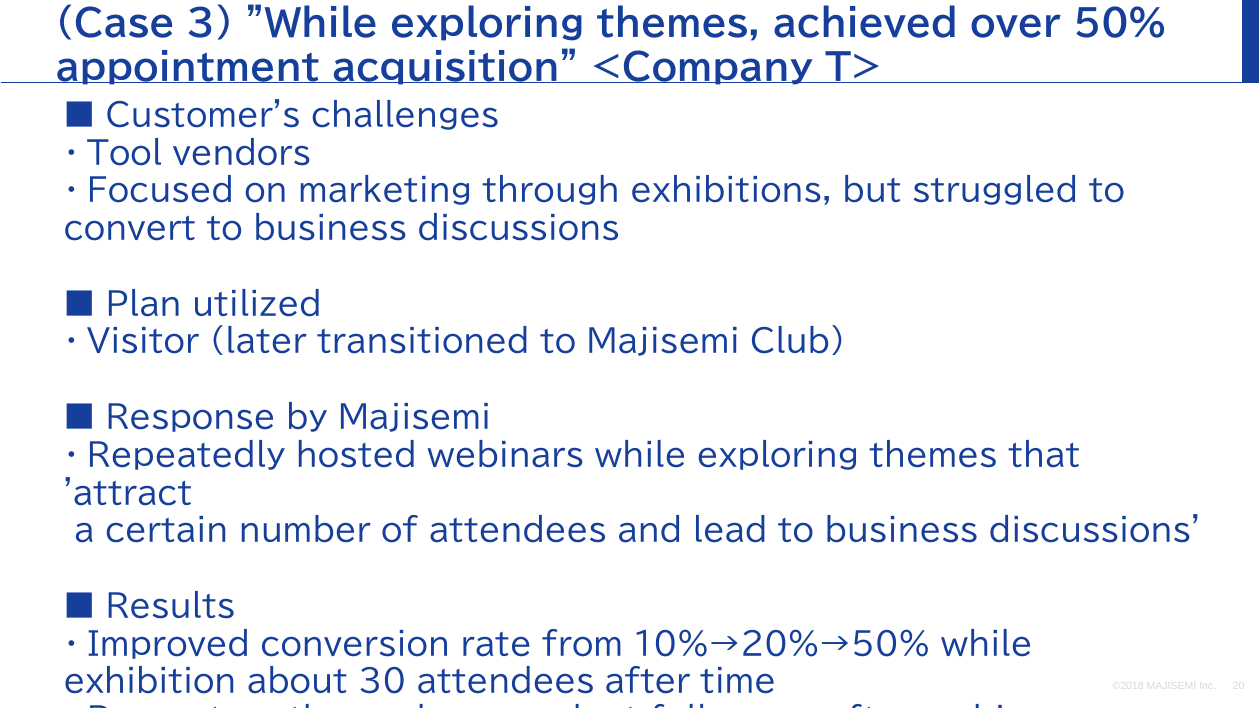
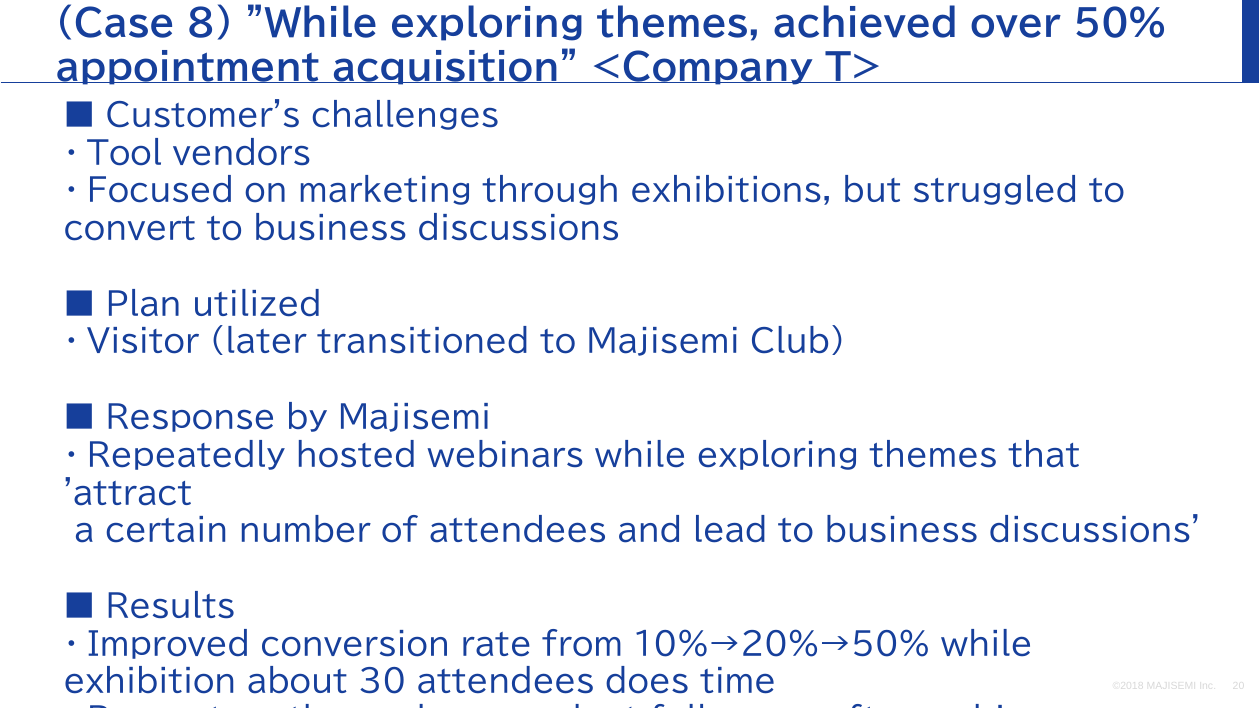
3: 3 -> 8
attendees after: after -> does
